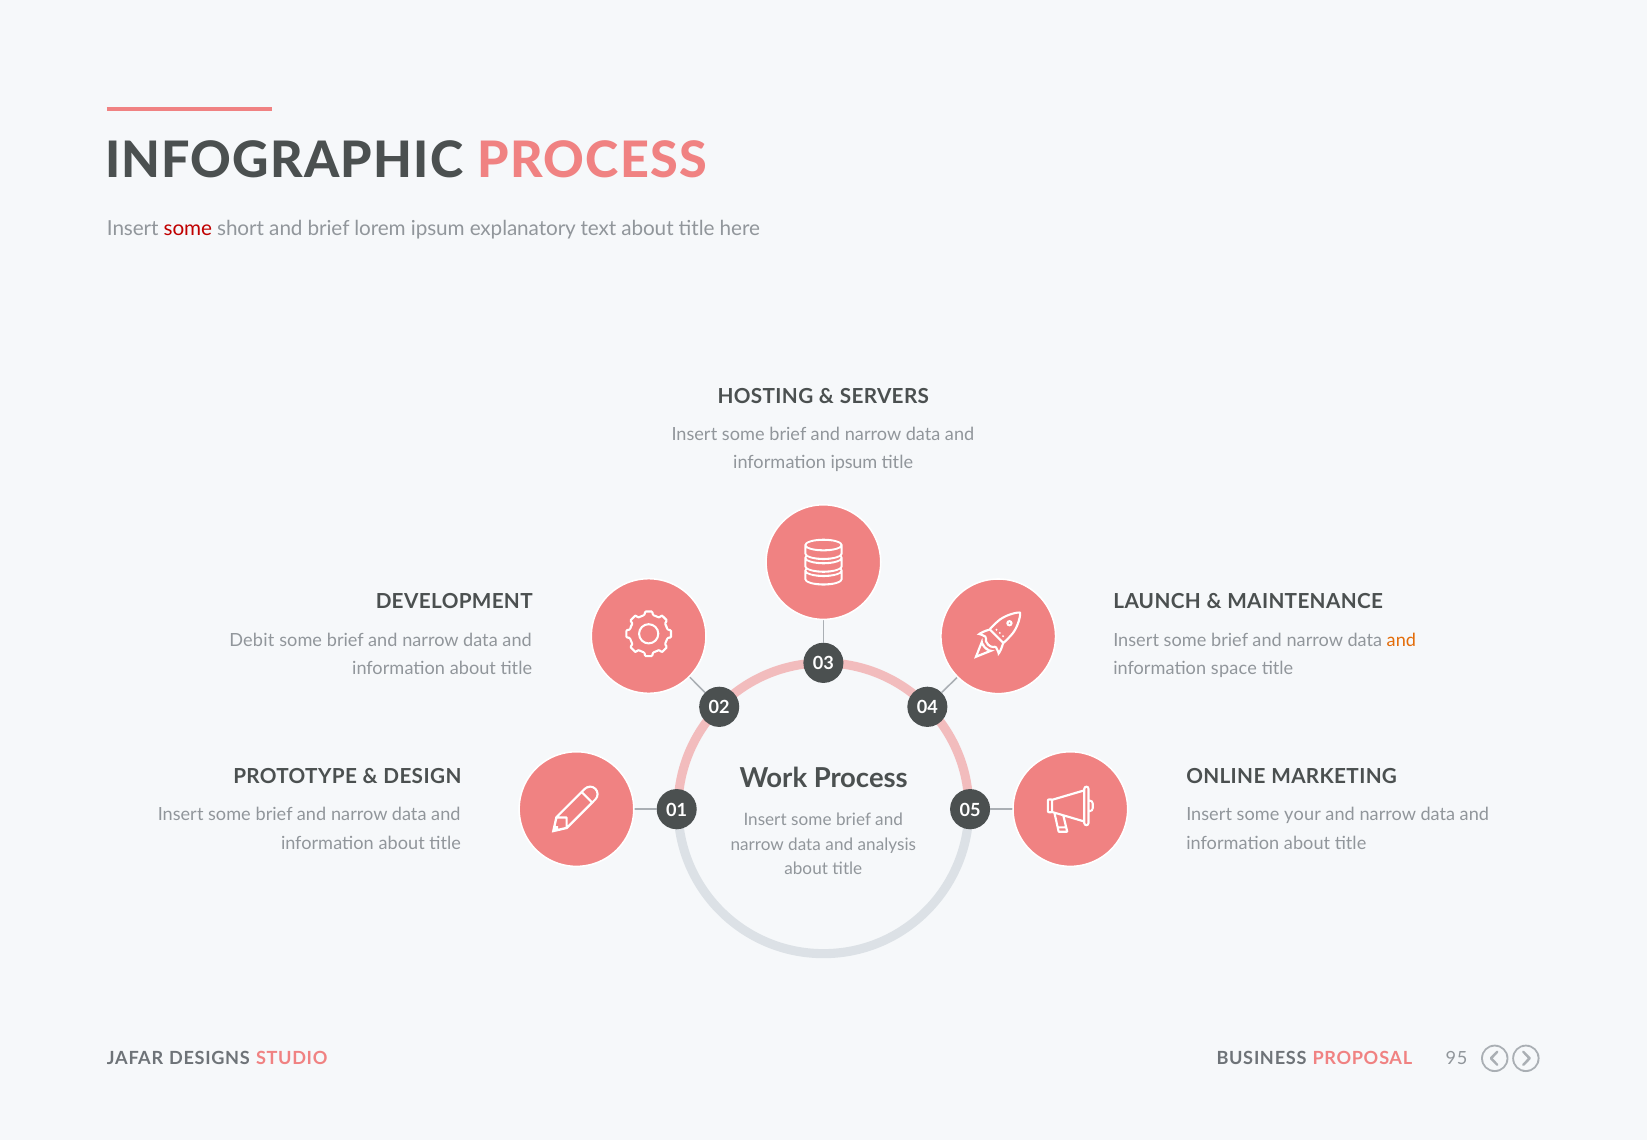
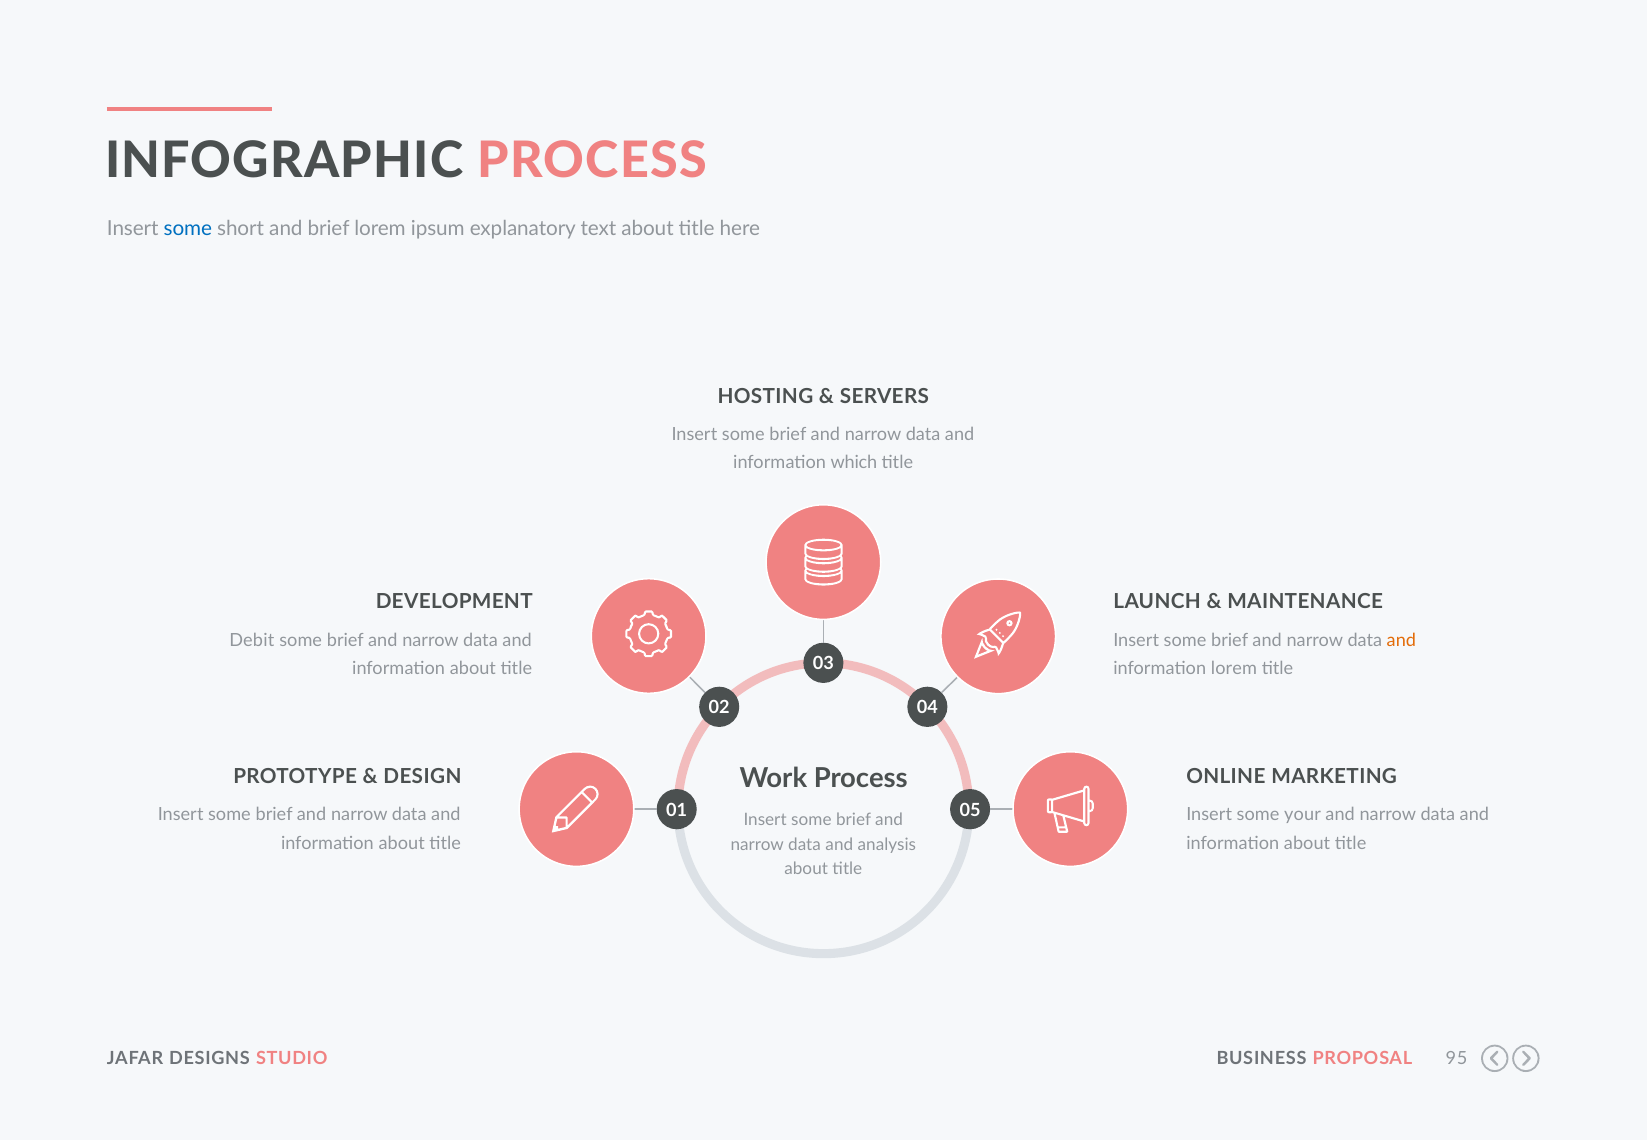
some at (188, 229) colour: red -> blue
information ipsum: ipsum -> which
information space: space -> lorem
